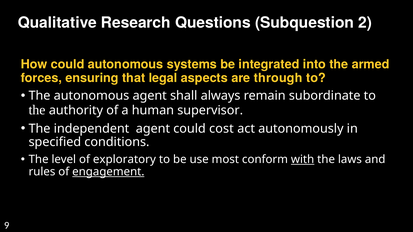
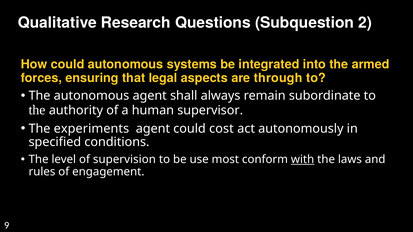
independent: independent -> experiments
exploratory: exploratory -> supervision
engagement underline: present -> none
